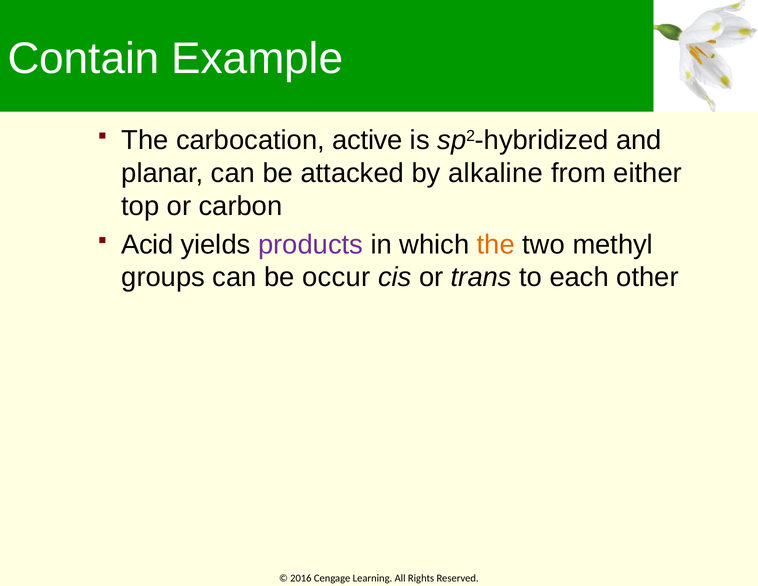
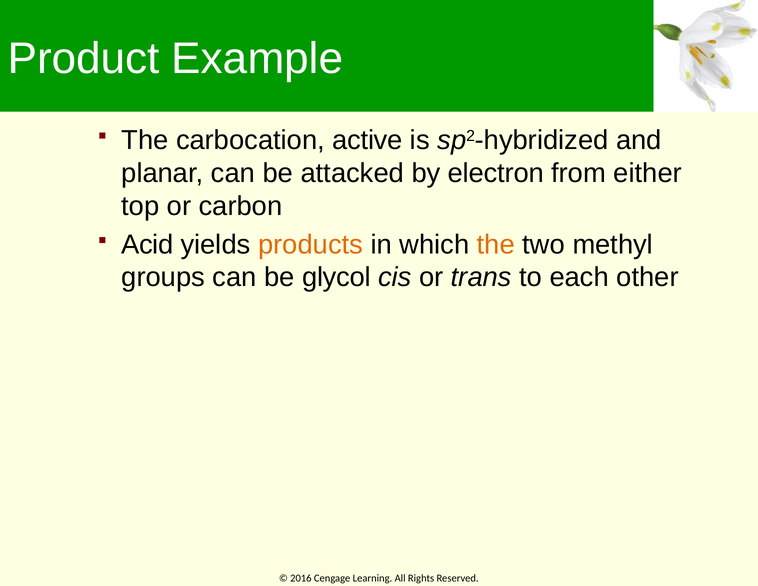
Contain: Contain -> Product
alkaline: alkaline -> electron
products colour: purple -> orange
occur: occur -> glycol
